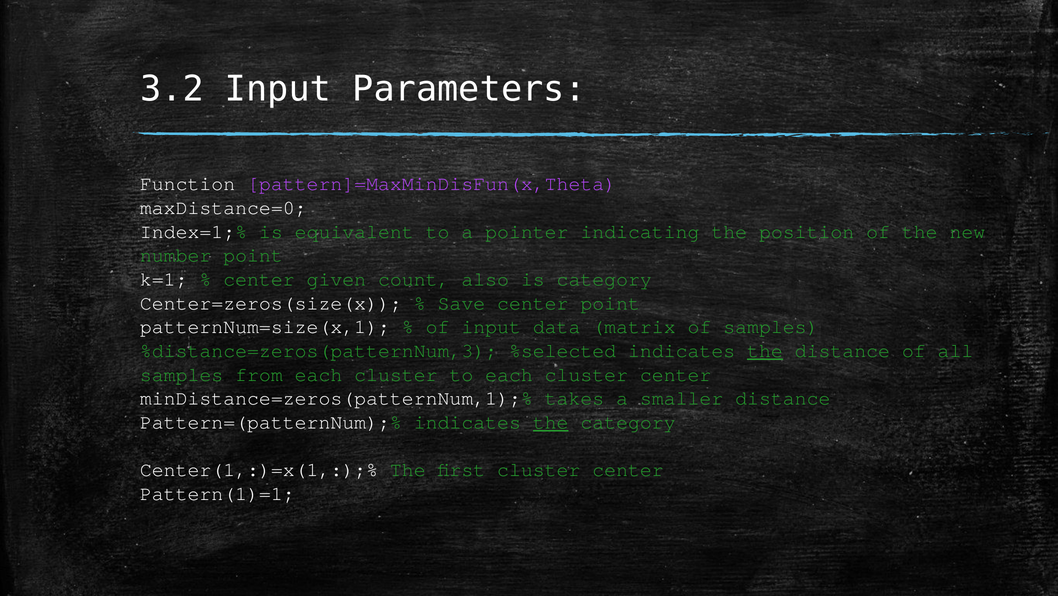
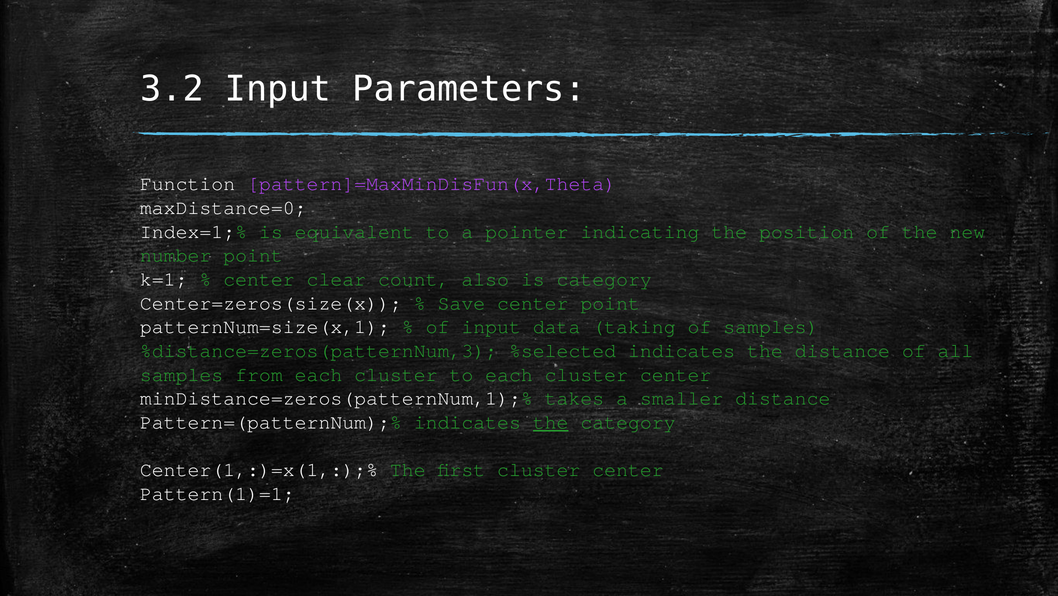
given: given -> clear
matrix: matrix -> taking
the at (765, 350) underline: present -> none
